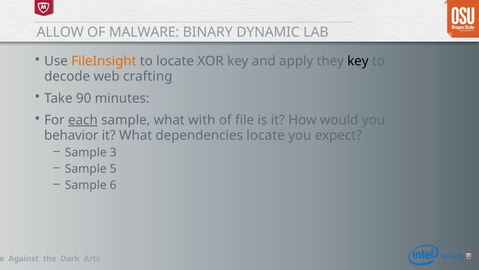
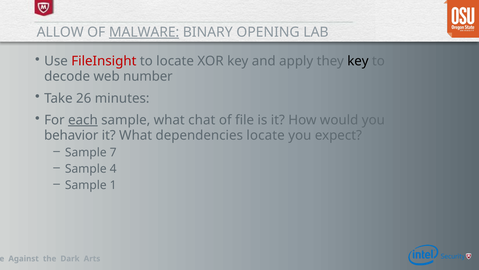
MALWARE underline: none -> present
DYNAMIC: DYNAMIC -> OPENING
FileInsight colour: orange -> red
crafting: crafting -> number
90: 90 -> 26
with: with -> chat
3: 3 -> 7
5: 5 -> 4
6: 6 -> 1
